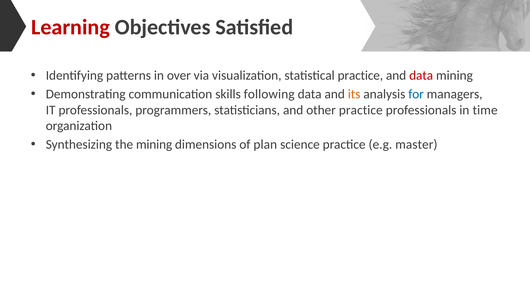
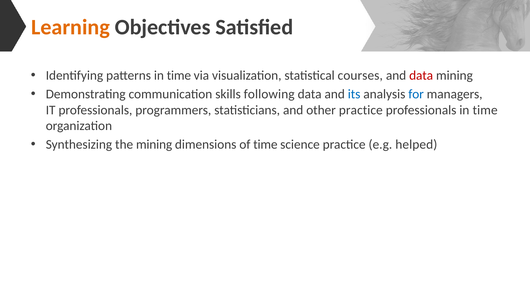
Learning colour: red -> orange
patterns in over: over -> time
statistical practice: practice -> courses
its colour: orange -> blue
of plan: plan -> time
master: master -> helped
